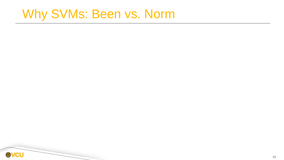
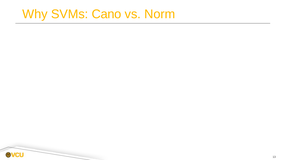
Been: Been -> Cano
